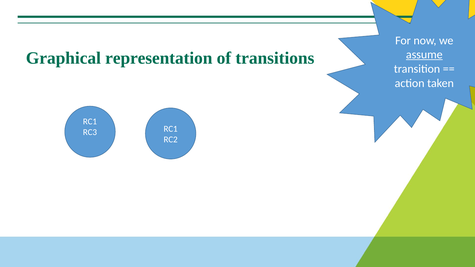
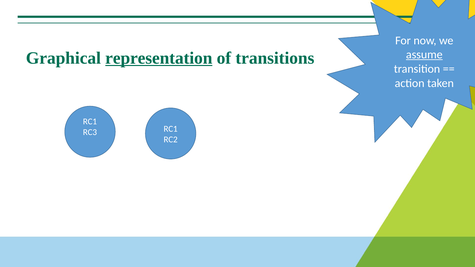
representation underline: none -> present
